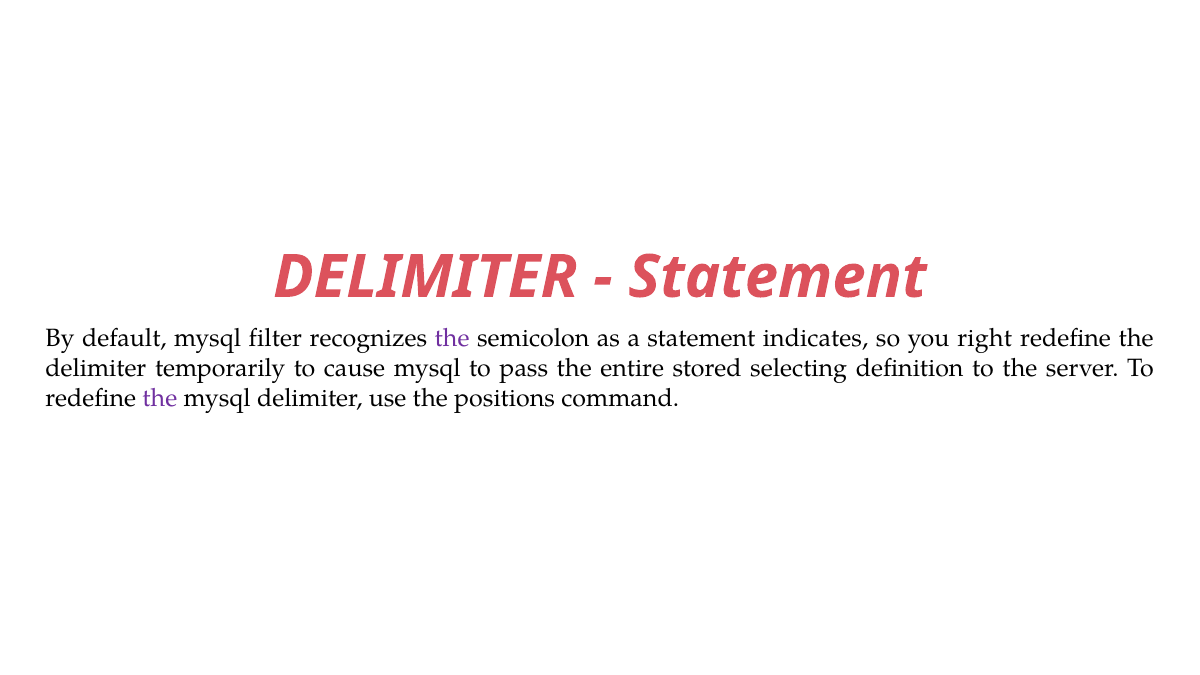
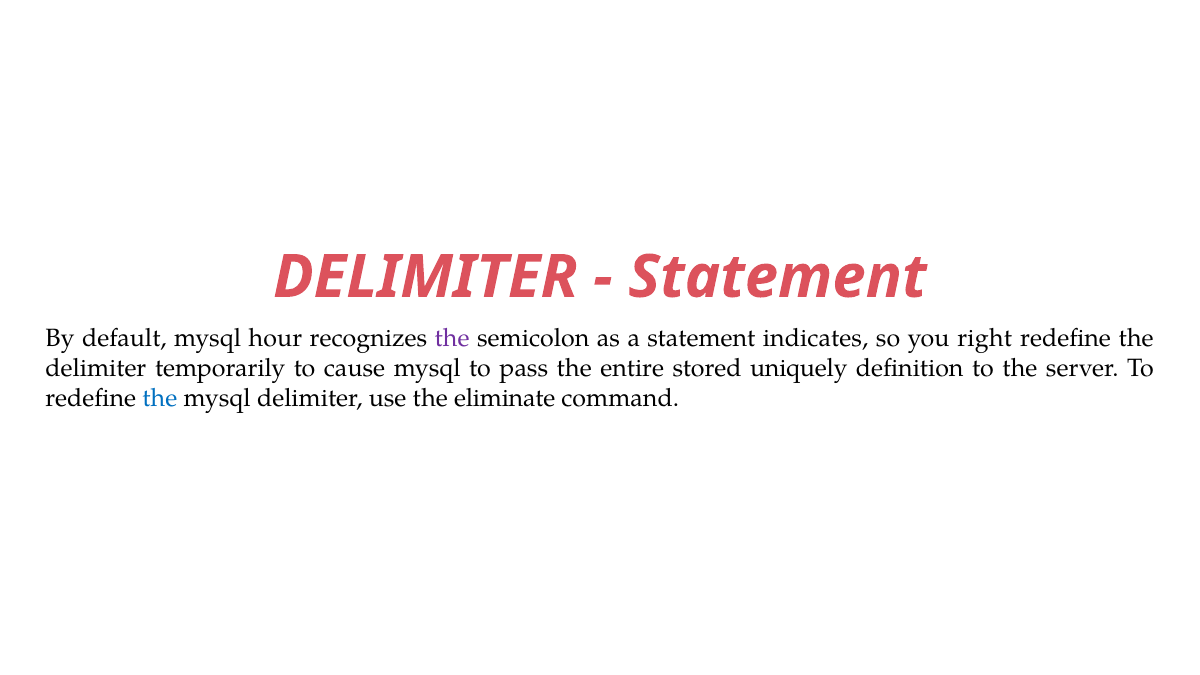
filter: filter -> hour
selecting: selecting -> uniquely
the at (160, 399) colour: purple -> blue
positions: positions -> eliminate
